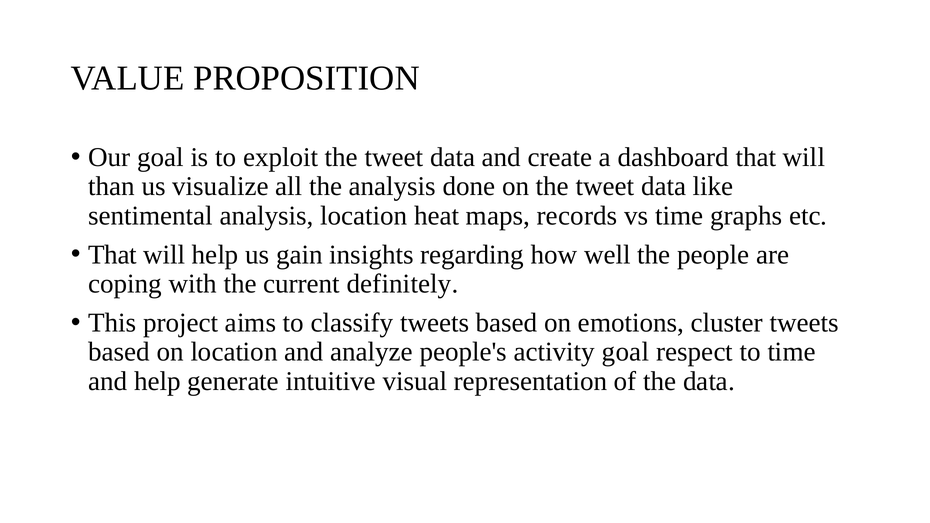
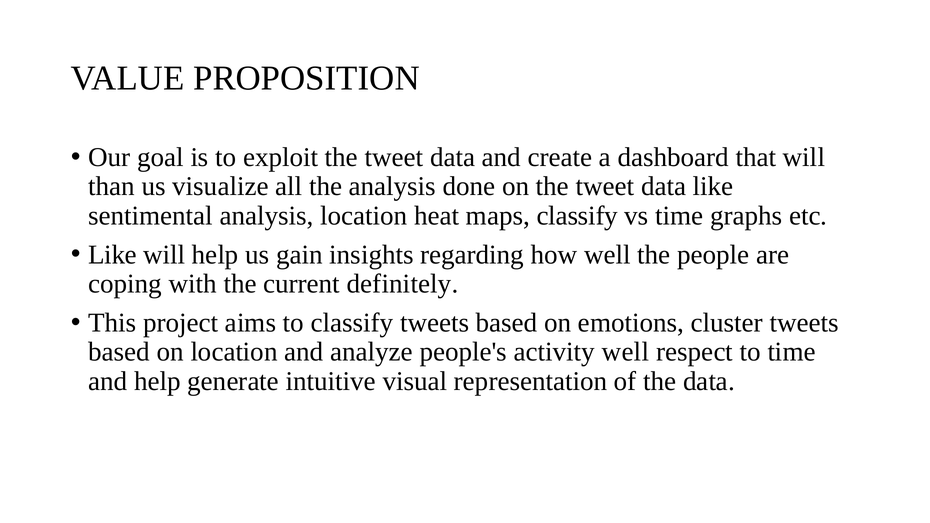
maps records: records -> classify
That at (113, 255): That -> Like
activity goal: goal -> well
